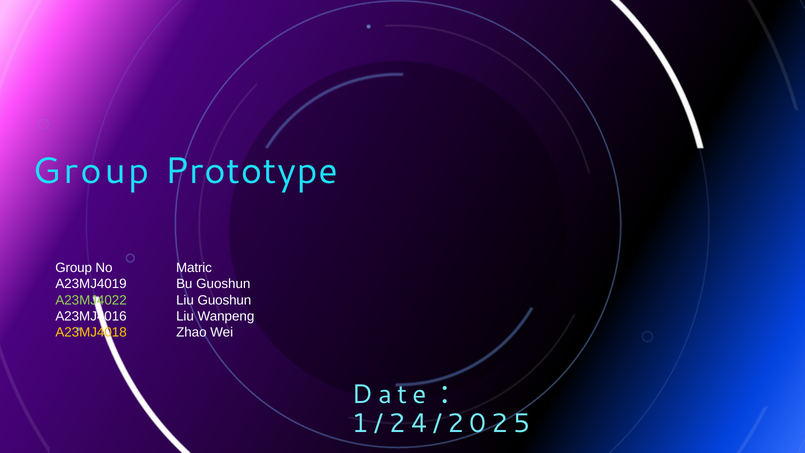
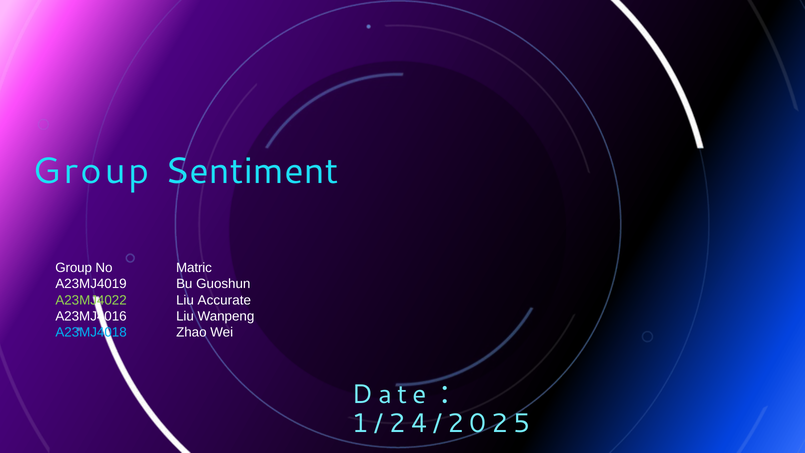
Prototype: Prototype -> Sentiment
Liu Guoshun: Guoshun -> Accurate
A23MJ4018 colour: yellow -> light blue
